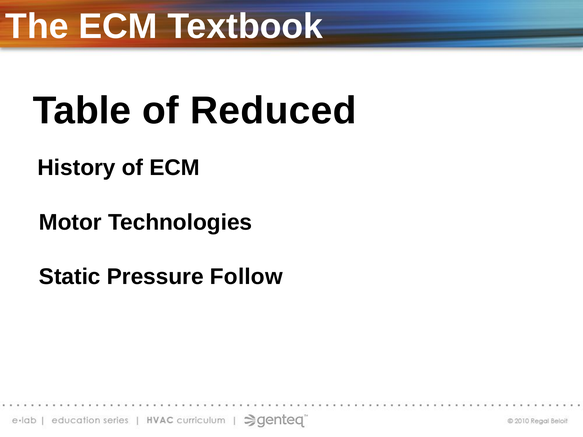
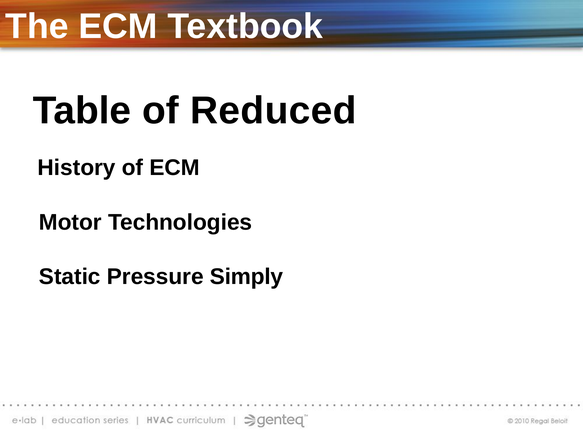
Follow: Follow -> Simply
